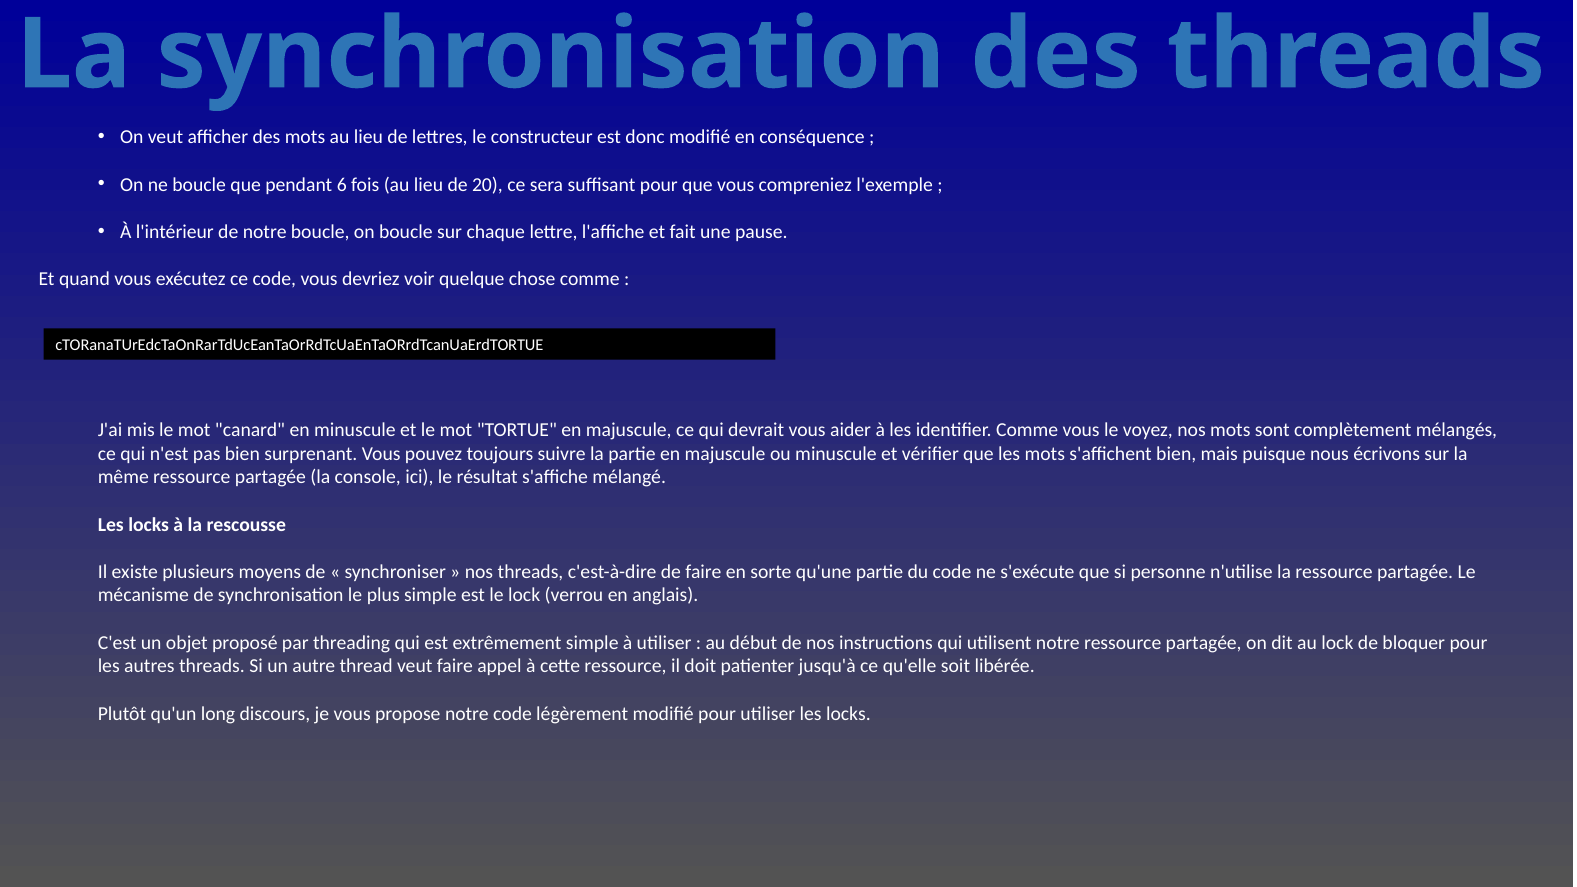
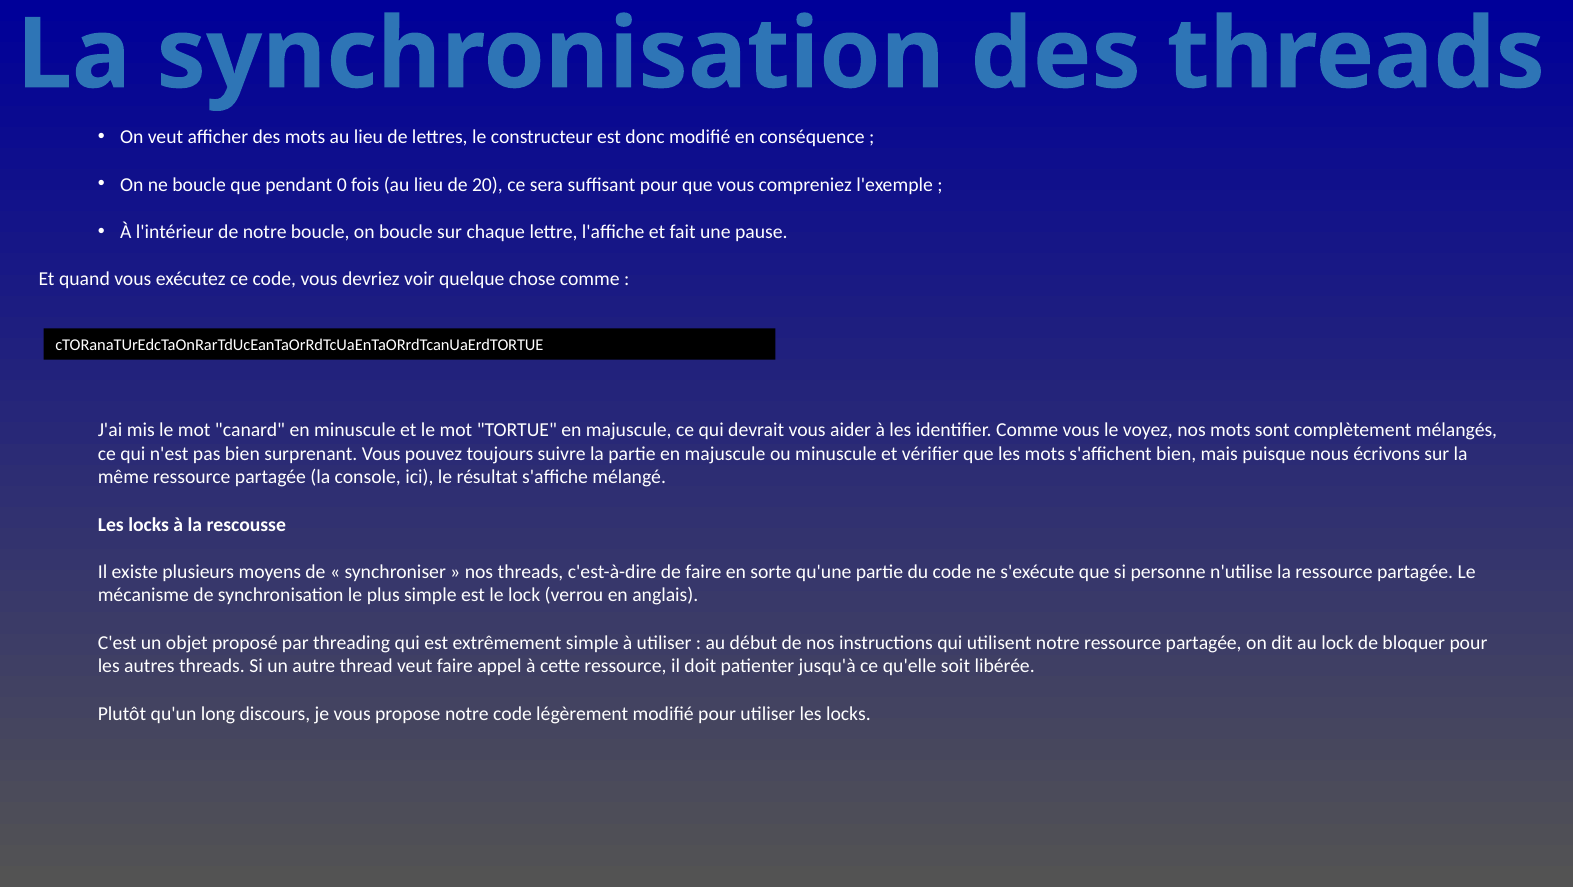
6: 6 -> 0
